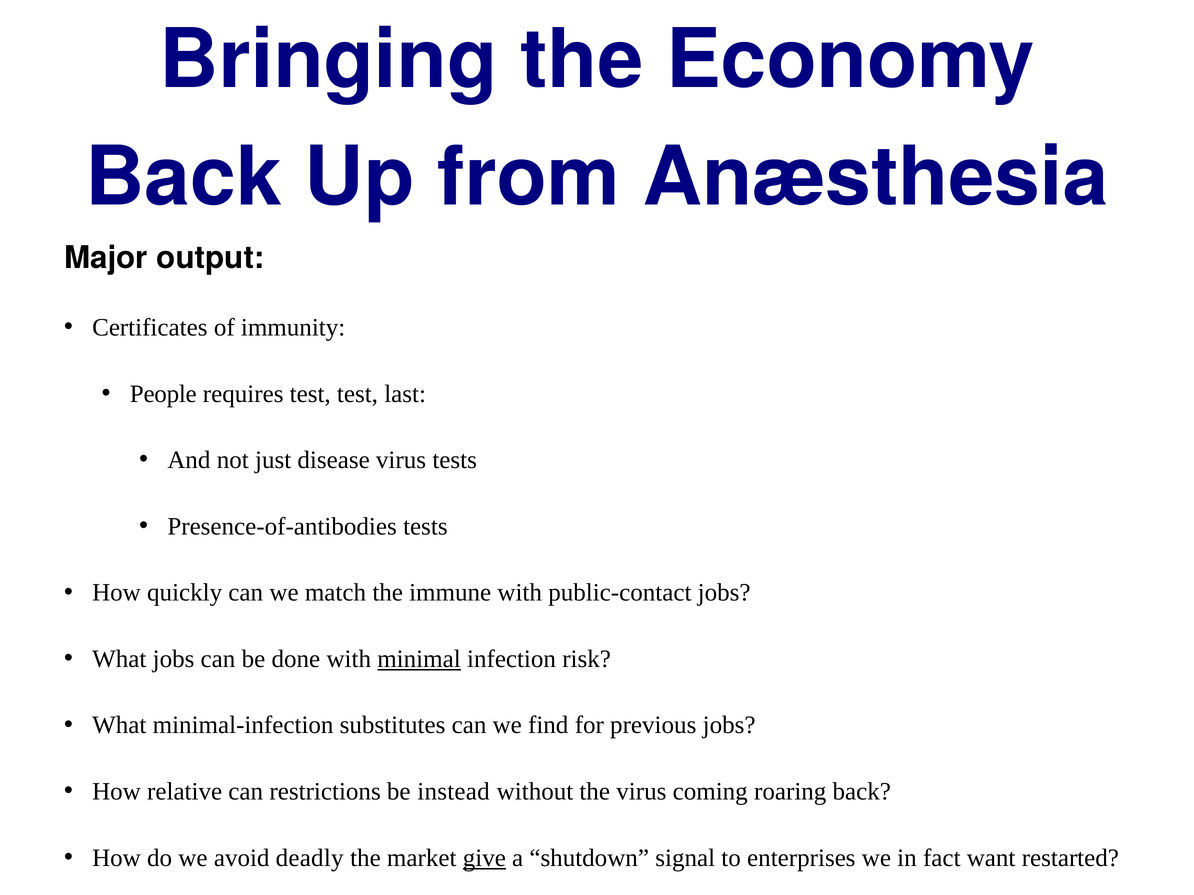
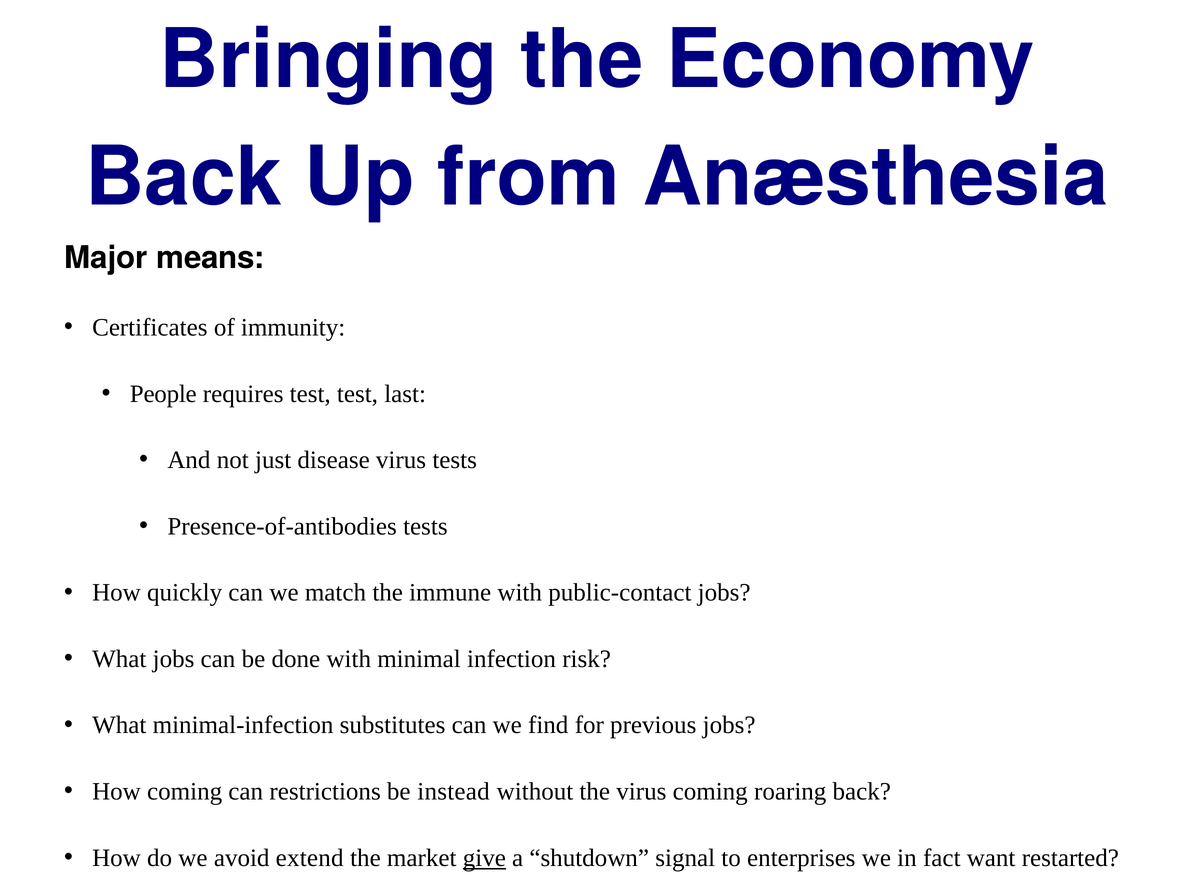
output: output -> means
minimal underline: present -> none
How relative: relative -> coming
deadly: deadly -> extend
